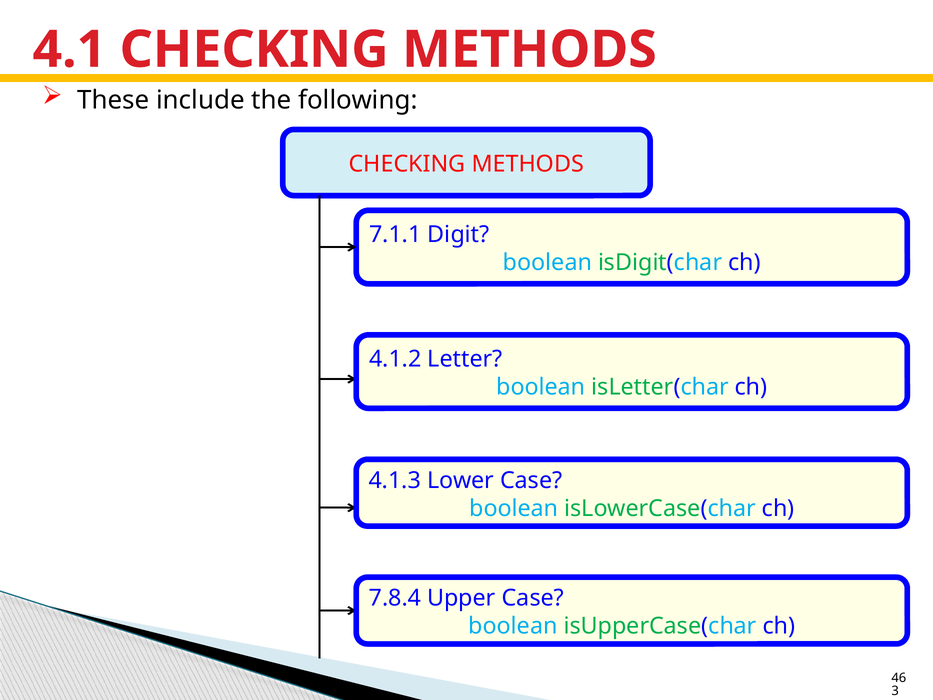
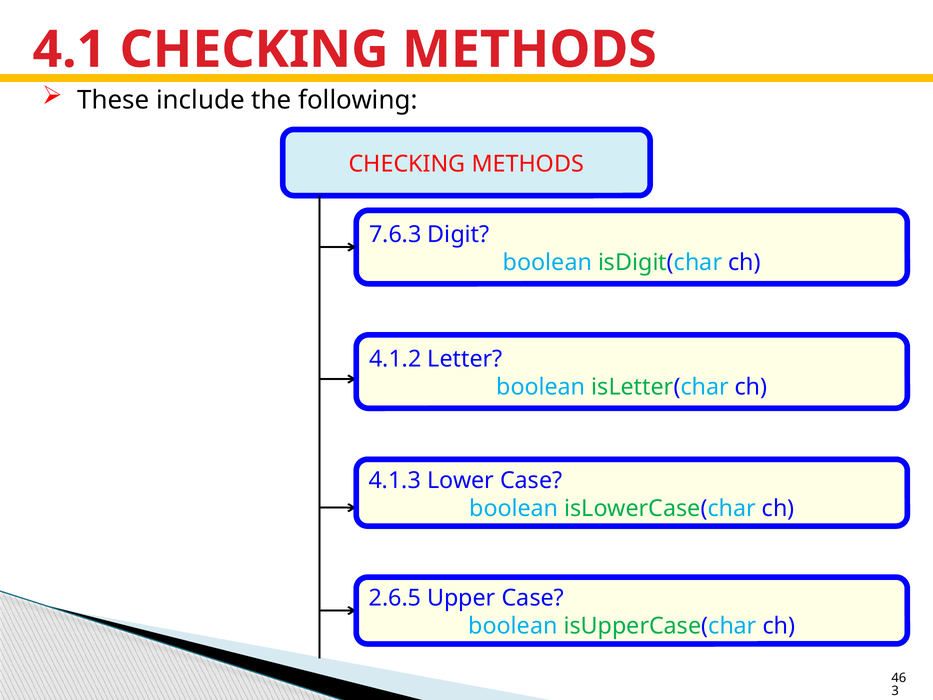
7.1.1: 7.1.1 -> 7.6.3
7.8.4: 7.8.4 -> 2.6.5
